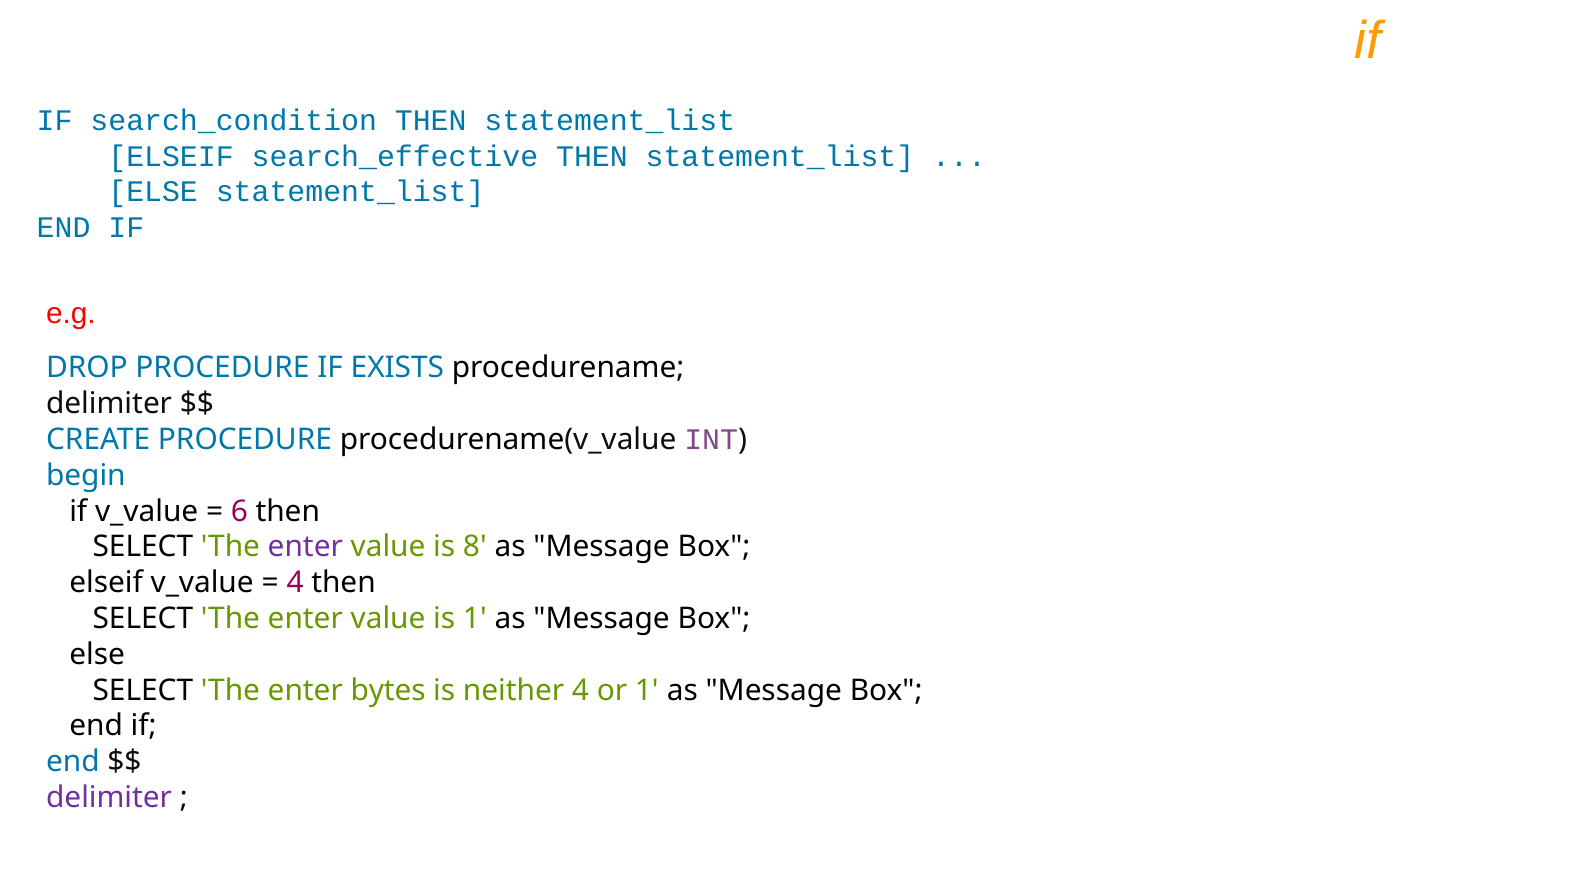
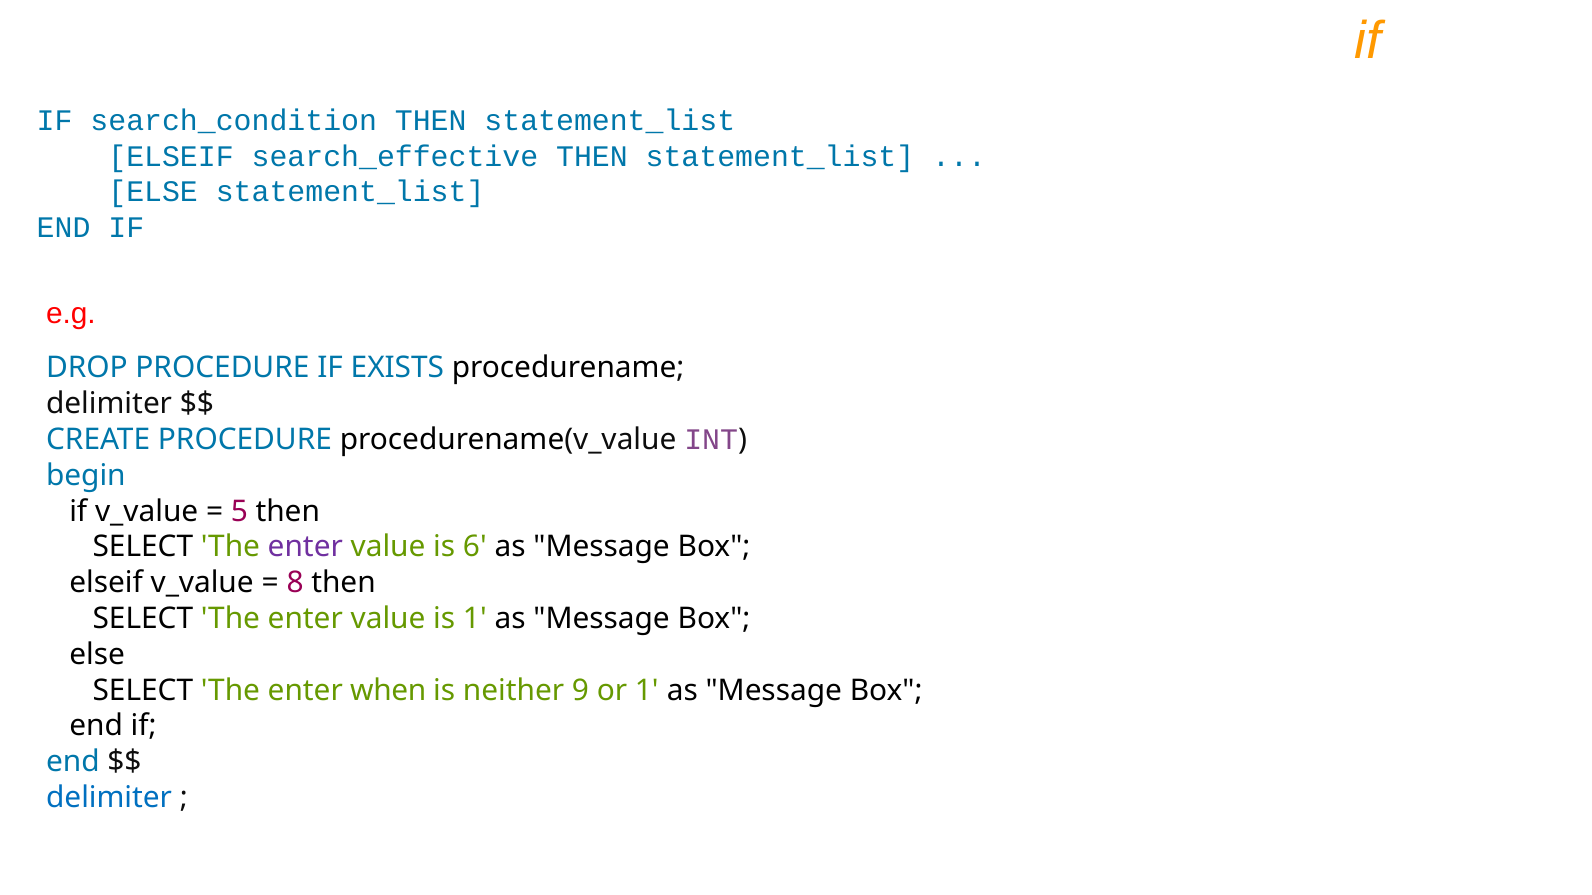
6: 6 -> 5
8: 8 -> 6
4 at (295, 583): 4 -> 8
bytes: bytes -> when
neither 4: 4 -> 9
delimiter at (109, 798) colour: purple -> blue
